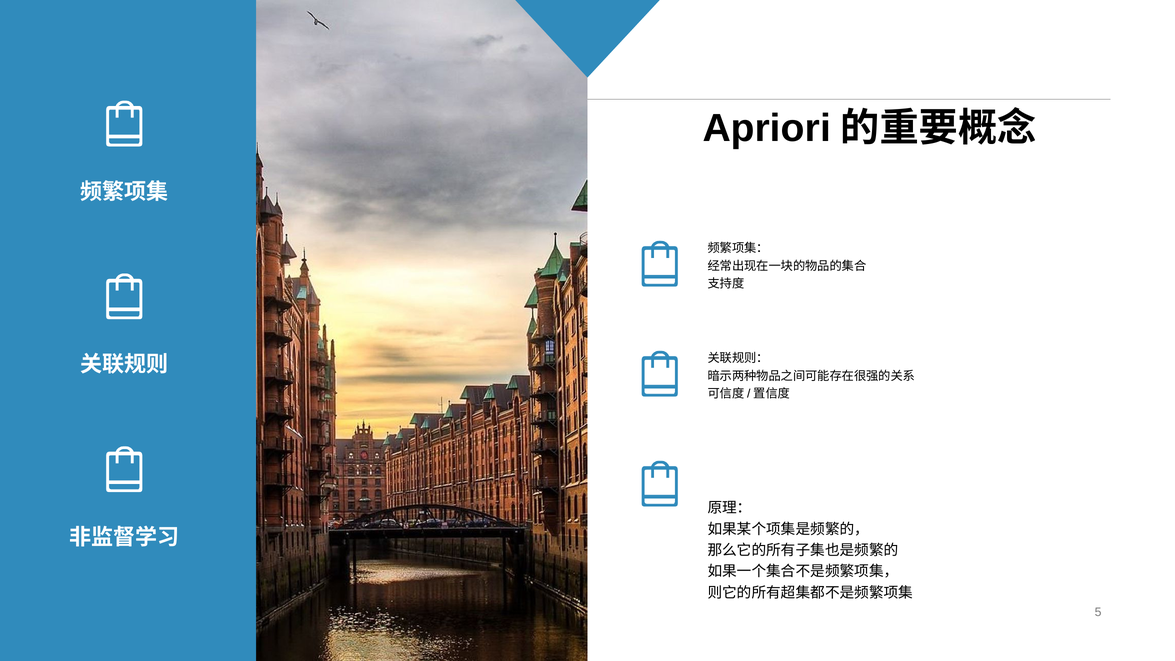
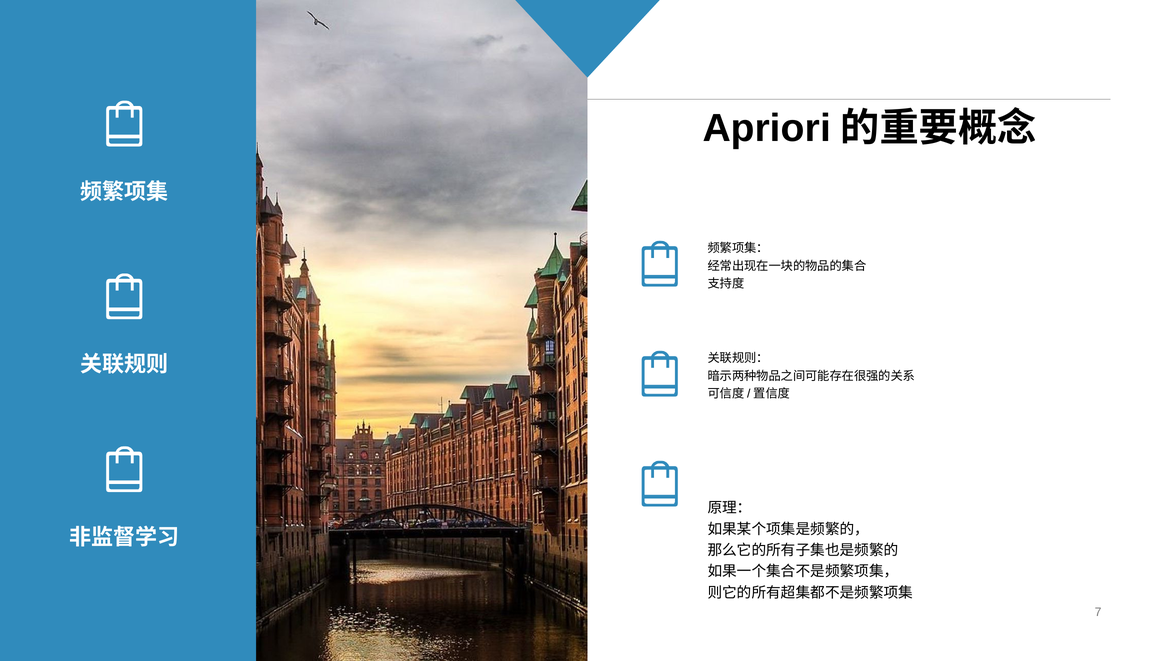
5: 5 -> 7
